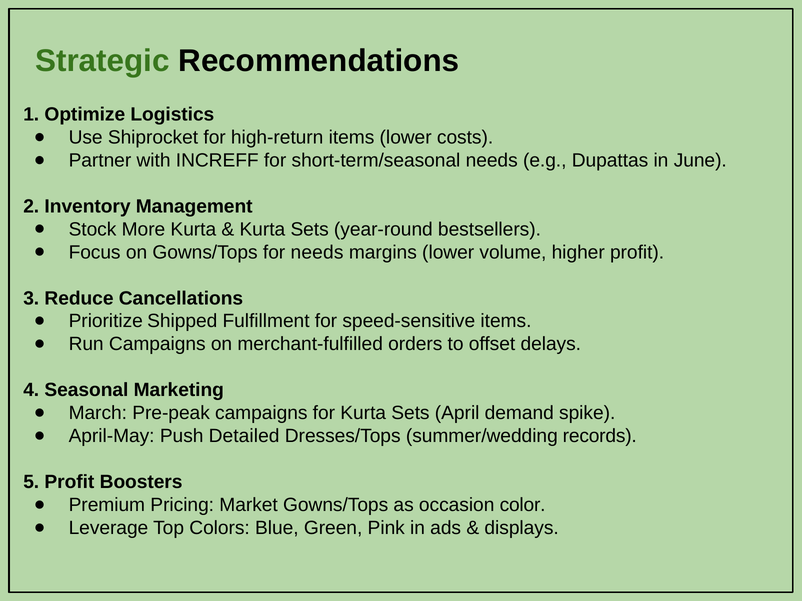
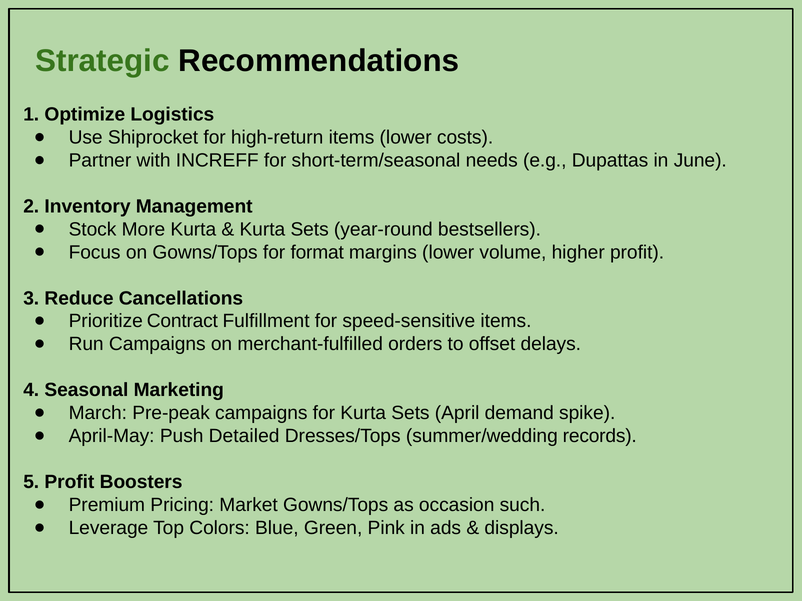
for needs: needs -> format
Shipped: Shipped -> Contract
color: color -> such
